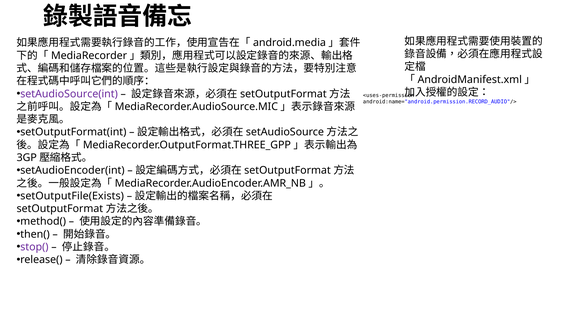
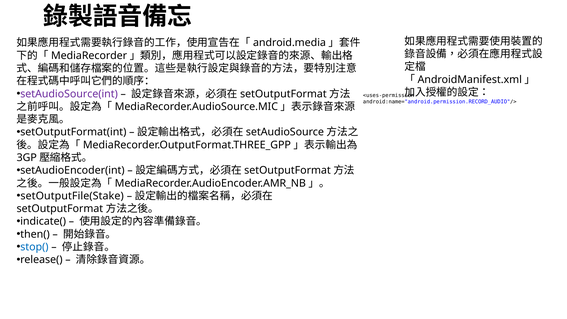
setOutputFile(Exists: setOutputFile(Exists -> setOutputFile(Stake
method(: method( -> indicate(
stop( colour: purple -> blue
